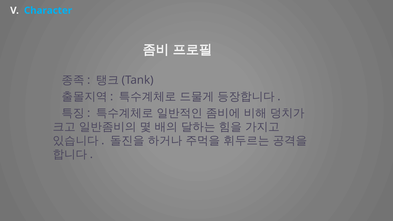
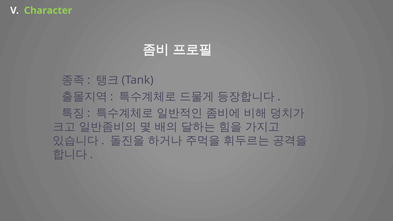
Character colour: light blue -> light green
